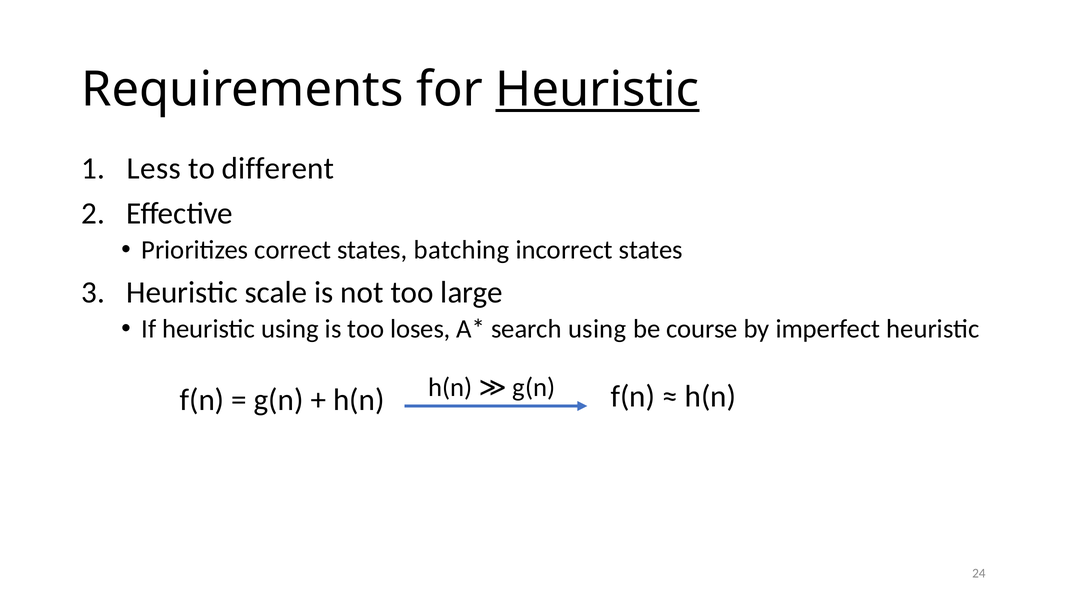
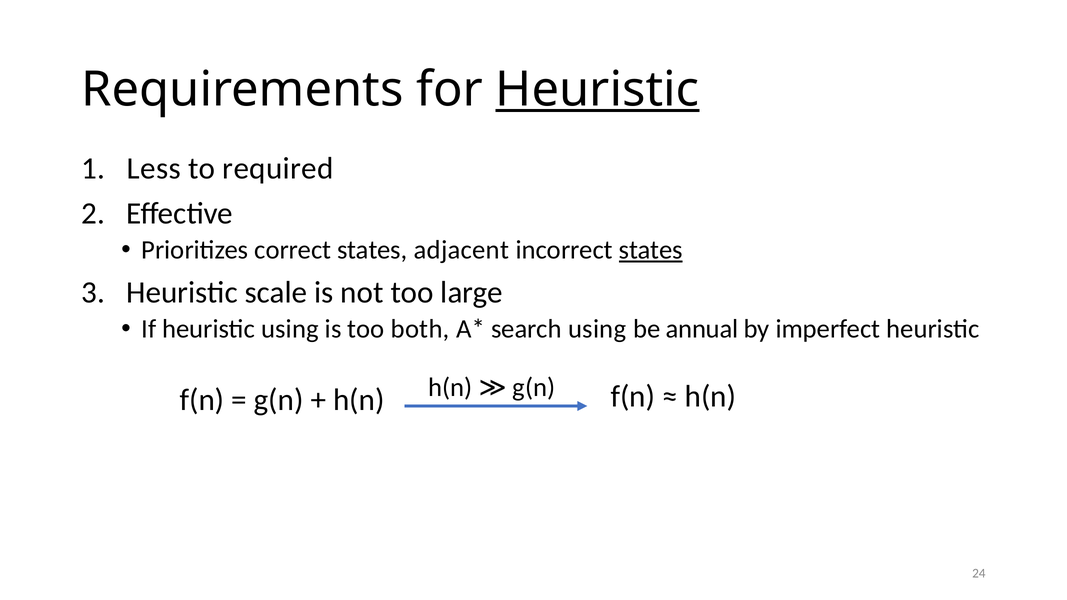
different: different -> required
batching: batching -> adjacent
states at (651, 250) underline: none -> present
loses: loses -> both
course: course -> annual
